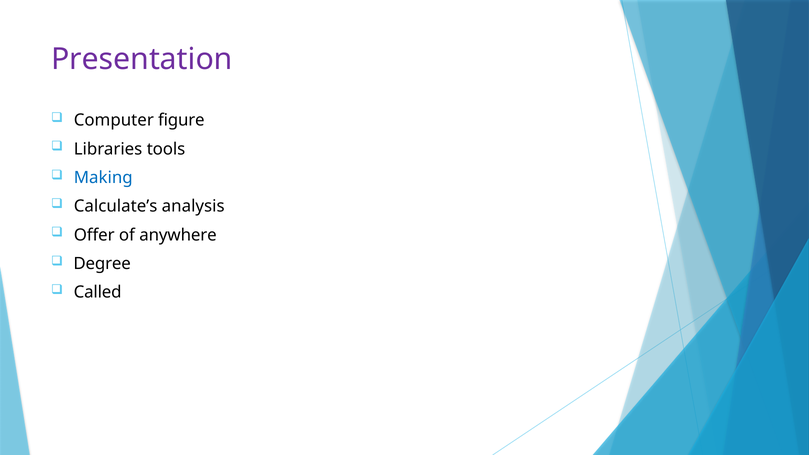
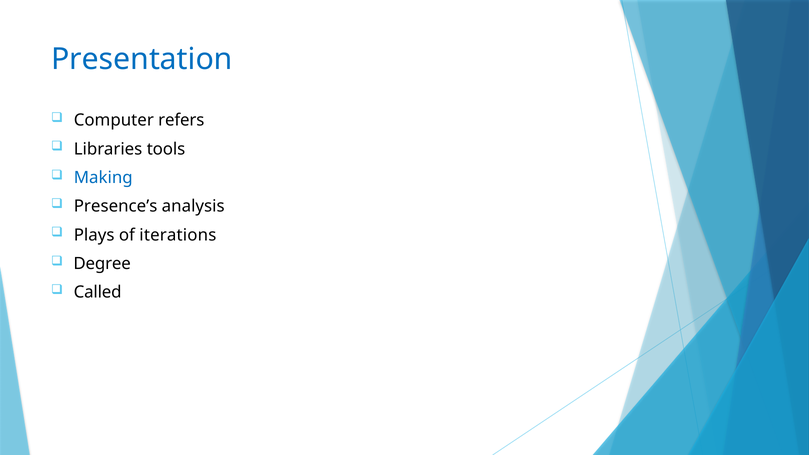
Presentation colour: purple -> blue
figure: figure -> refers
Calculate’s: Calculate’s -> Presence’s
Offer: Offer -> Plays
anywhere: anywhere -> iterations
